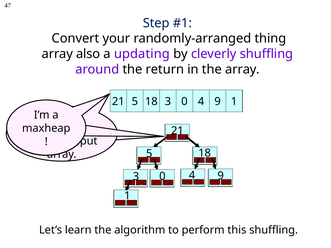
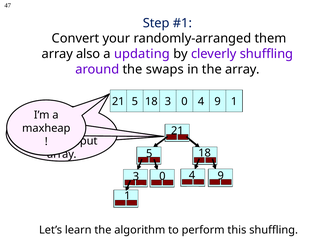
thing: thing -> them
return: return -> swaps
